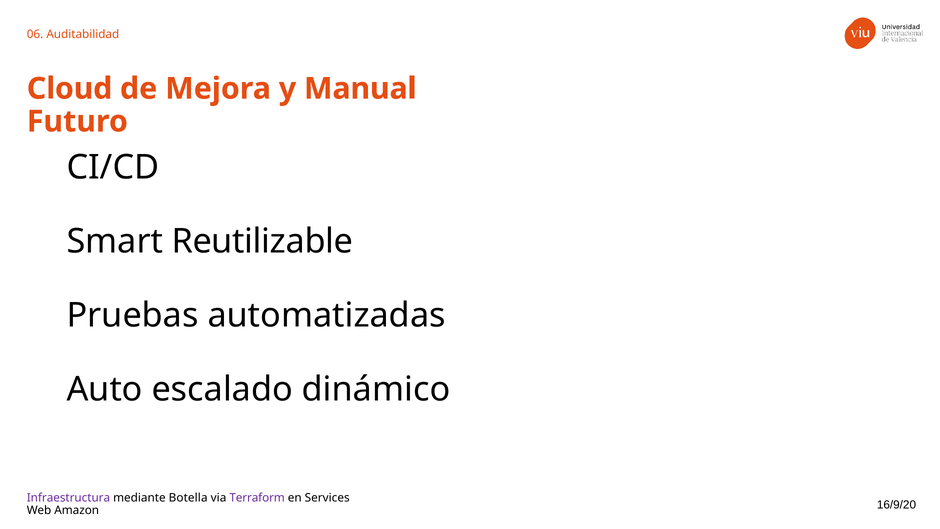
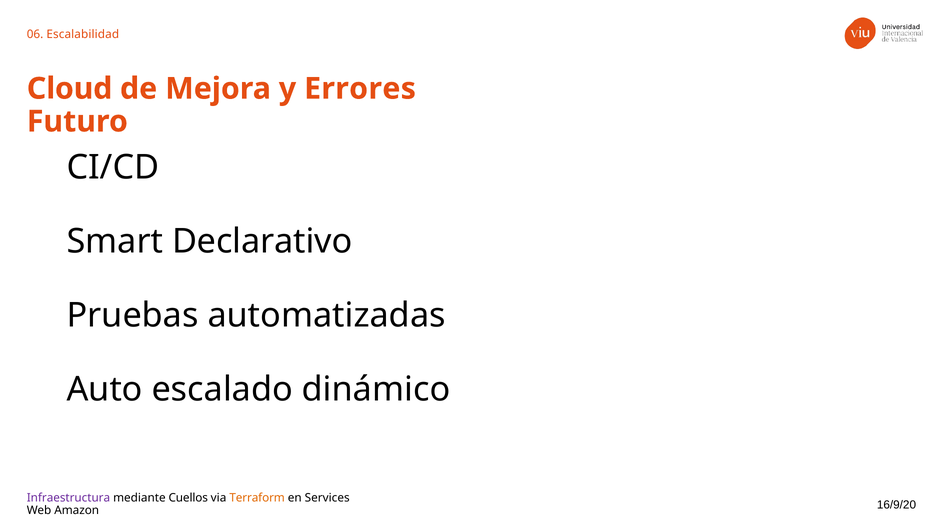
Auditabilidad: Auditabilidad -> Escalabilidad
Manual: Manual -> Errores
Reutilizable: Reutilizable -> Declarativo
Botella: Botella -> Cuellos
Terraform colour: purple -> orange
